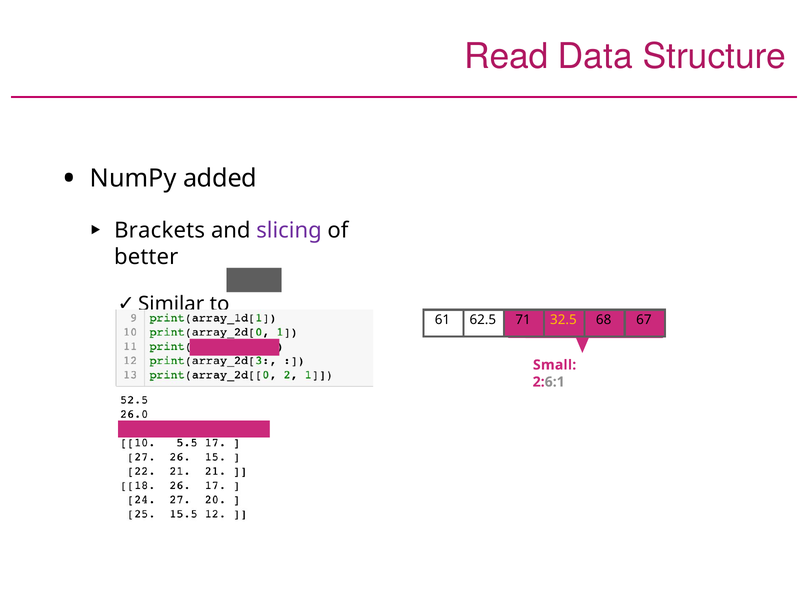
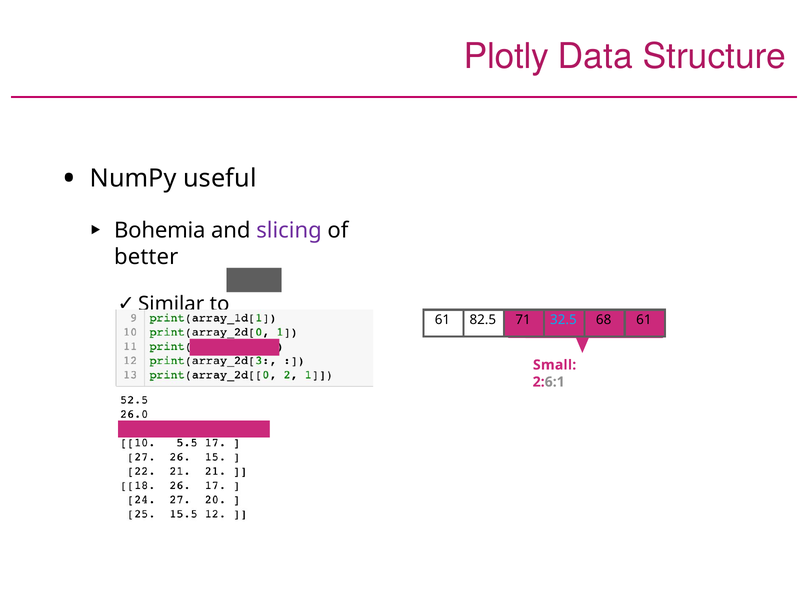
Read: Read -> Plotly
added: added -> useful
Brackets: Brackets -> Bohemia
62.5: 62.5 -> 82.5
32.5 colour: yellow -> light blue
68 67: 67 -> 61
